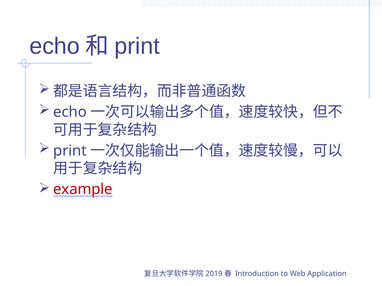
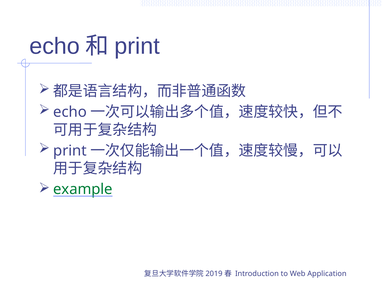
example colour: red -> green
